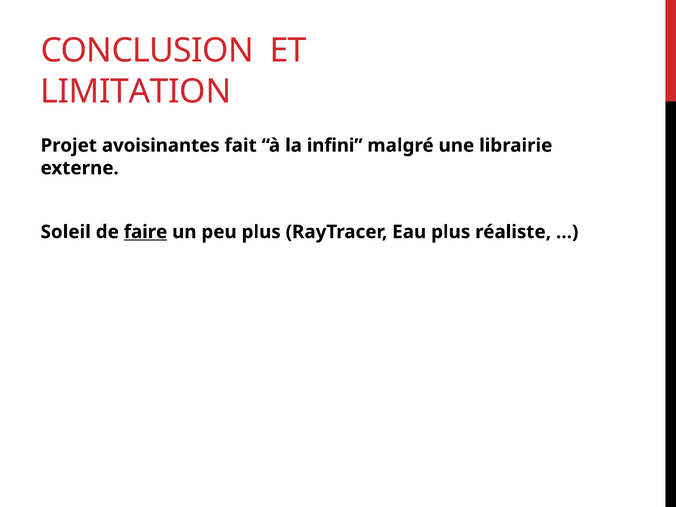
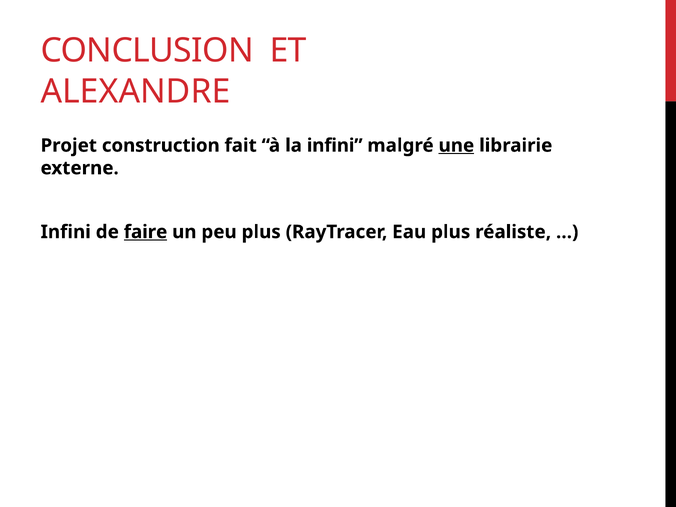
LIMITATION: LIMITATION -> ALEXANDRE
avoisinantes: avoisinantes -> construction
une underline: none -> present
Soleil at (66, 232): Soleil -> Infini
